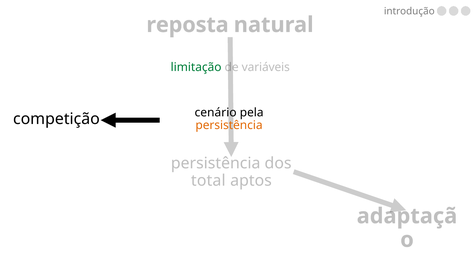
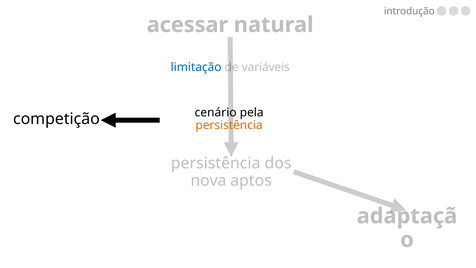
reposta: reposta -> acessar
limitação colour: green -> blue
total: total -> nova
